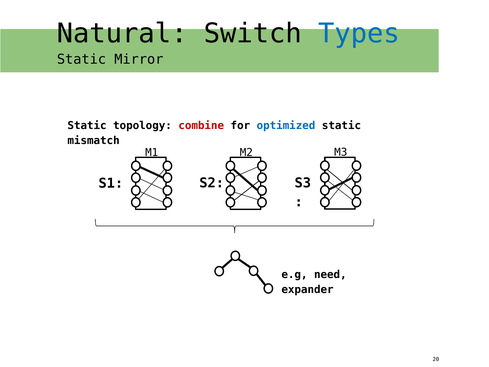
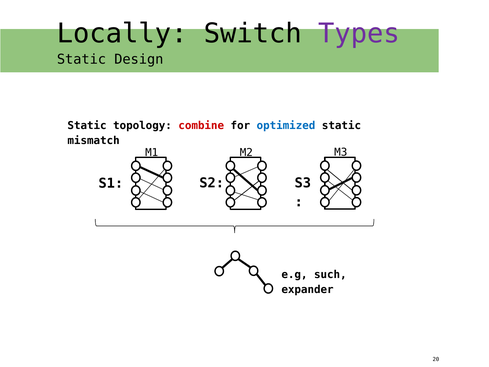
Natural: Natural -> Locally
Types colour: blue -> purple
Mirror: Mirror -> Design
need: need -> such
